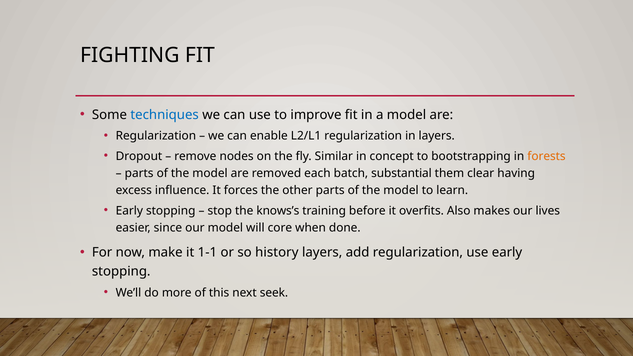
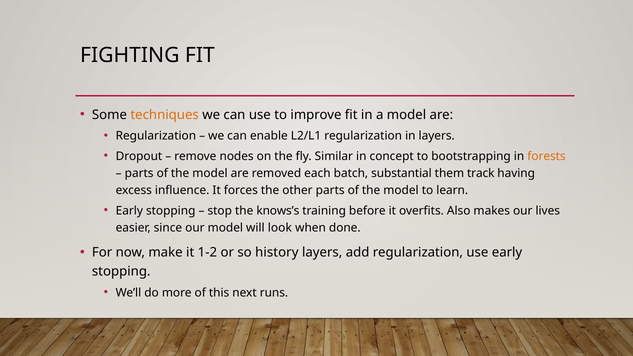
techniques colour: blue -> orange
clear: clear -> track
core: core -> look
1-1: 1-1 -> 1-2
seek: seek -> runs
